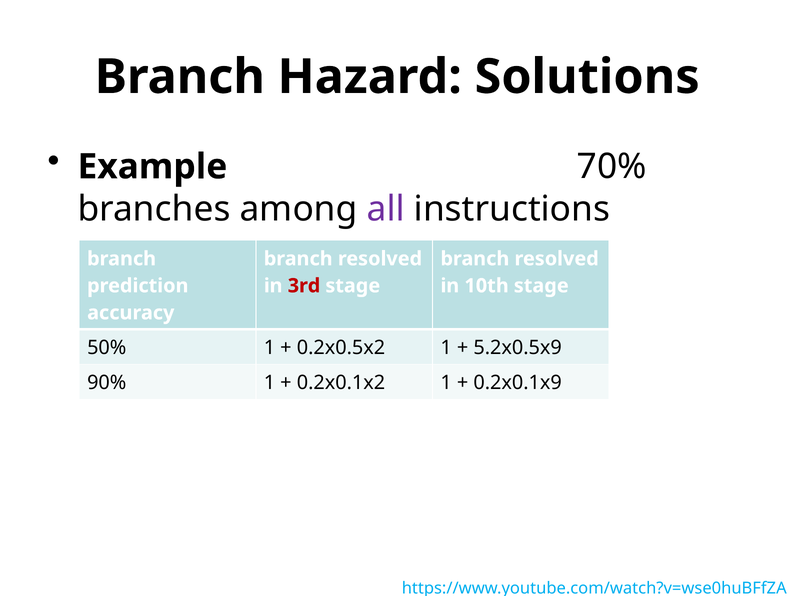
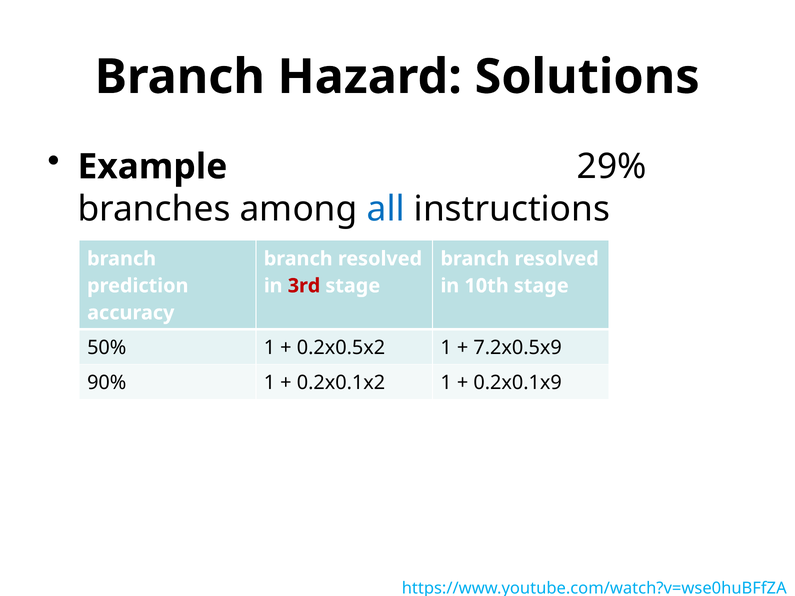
70%: 70% -> 29%
all colour: purple -> blue
5.2x0.5x9: 5.2x0.5x9 -> 7.2x0.5x9
